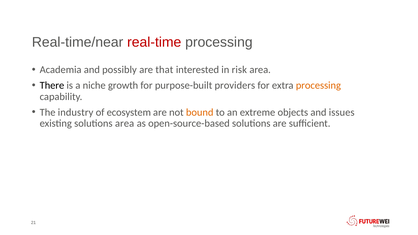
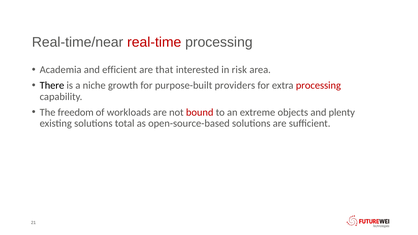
possibly: possibly -> efficient
processing at (318, 85) colour: orange -> red
industry: industry -> freedom
ecosystem: ecosystem -> workloads
bound colour: orange -> red
issues: issues -> plenty
solutions area: area -> total
